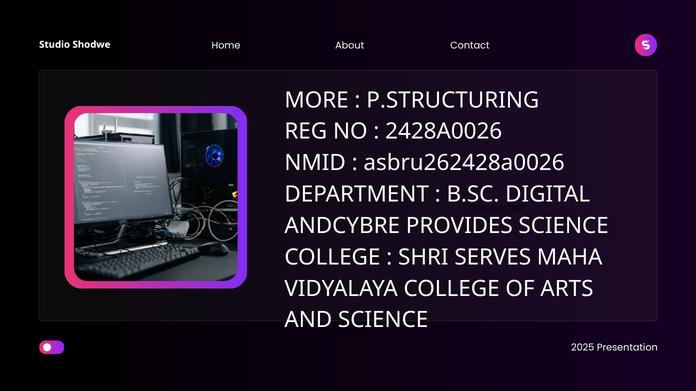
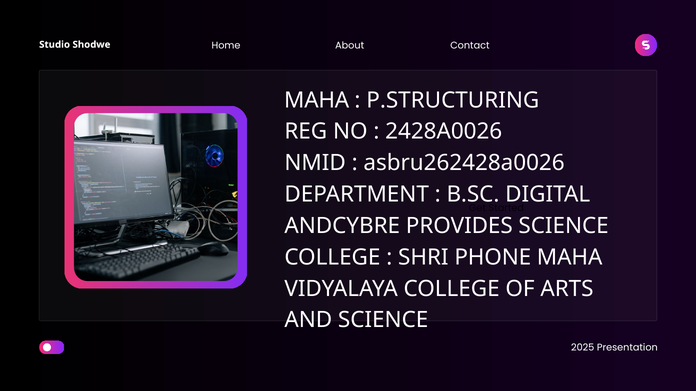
MORE at (317, 100): MORE -> MAHA
SERVES: SERVES -> PHONE
